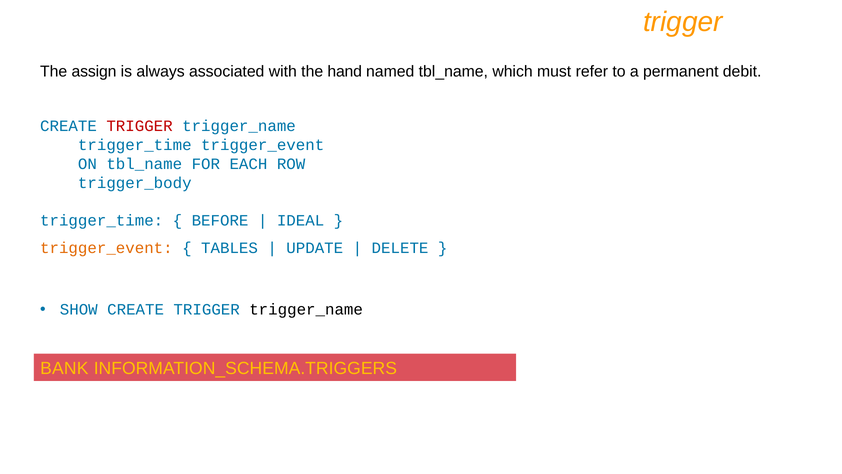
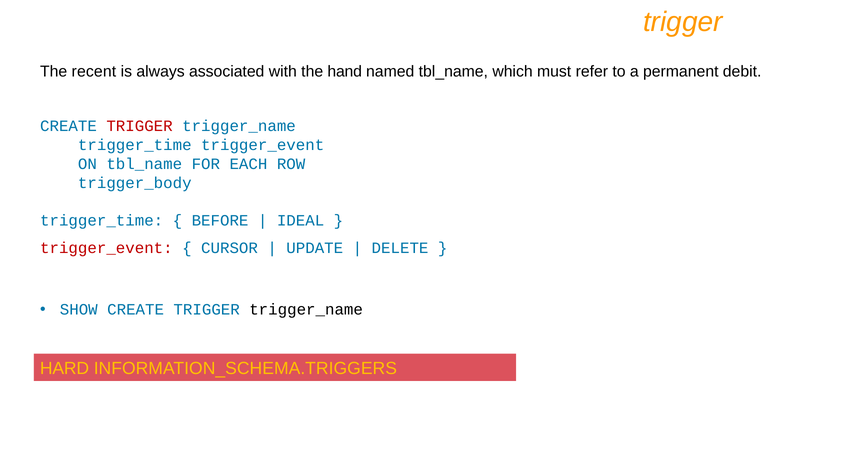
assign: assign -> recent
trigger_event at (106, 248) colour: orange -> red
TABLES: TABLES -> CURSOR
BANK: BANK -> HARD
